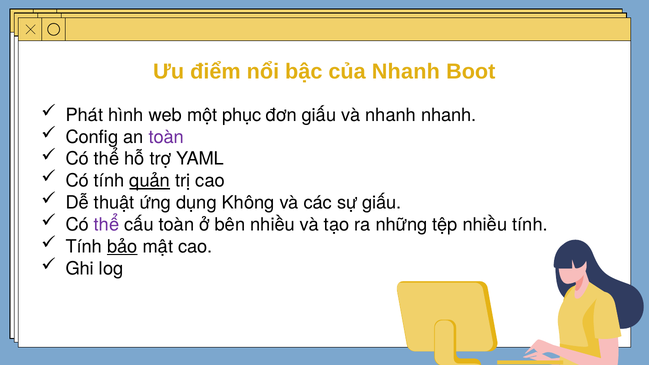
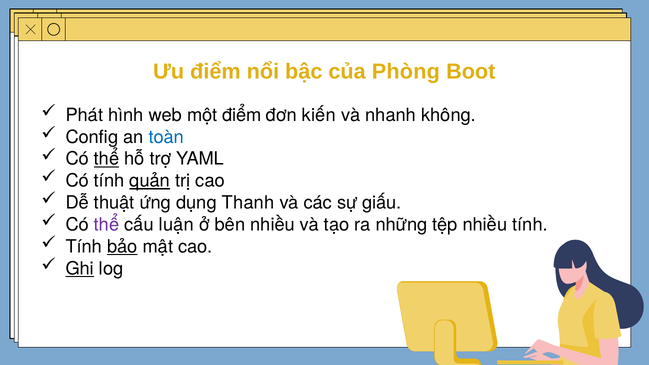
của Nhanh: Nhanh -> Phòng
một phục: phục -> điểm
đơn giấu: giấu -> kiến
nhanh nhanh: nhanh -> không
toàn at (166, 137) colour: purple -> blue
thể at (107, 159) underline: none -> present
Không: Không -> Thanh
cấu toàn: toàn -> luận
Ghi underline: none -> present
